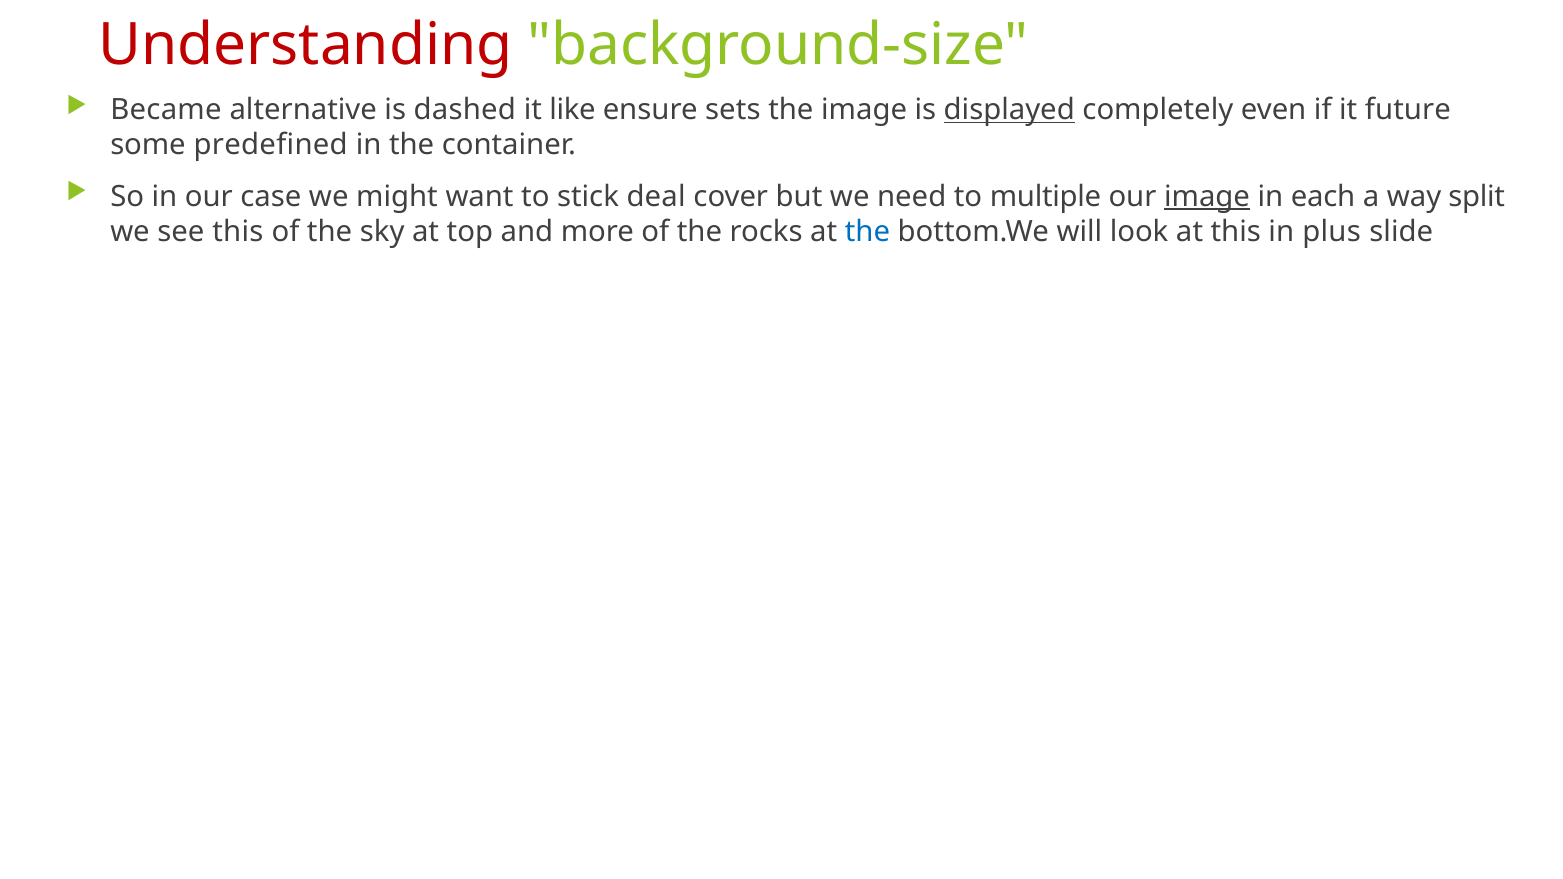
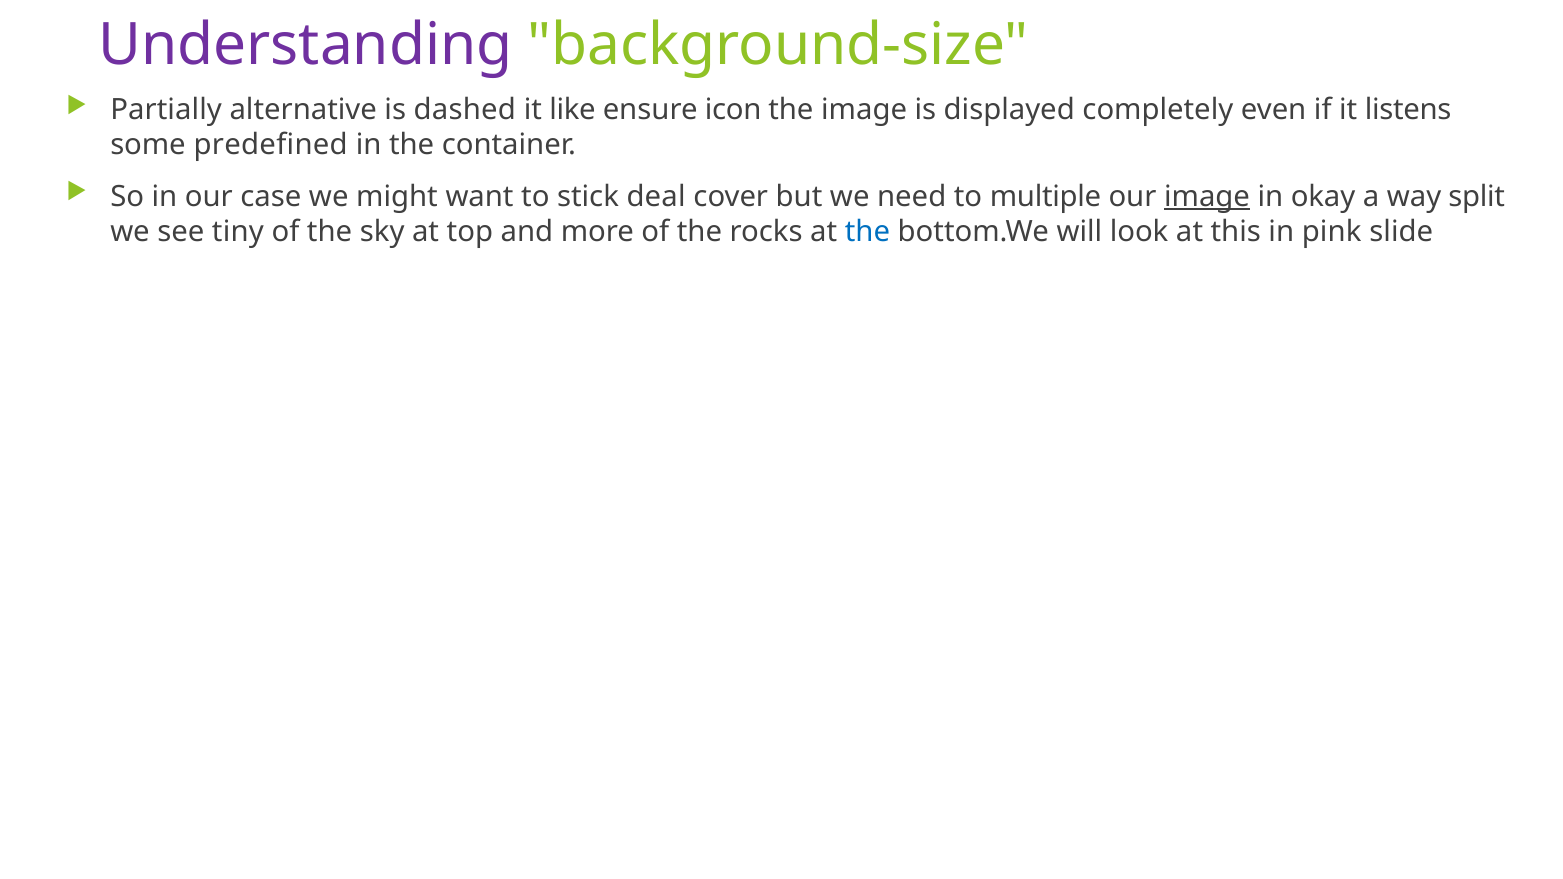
Understanding colour: red -> purple
Became: Became -> Partially
sets: sets -> icon
displayed underline: present -> none
future: future -> listens
each: each -> okay
see this: this -> tiny
plus: plus -> pink
